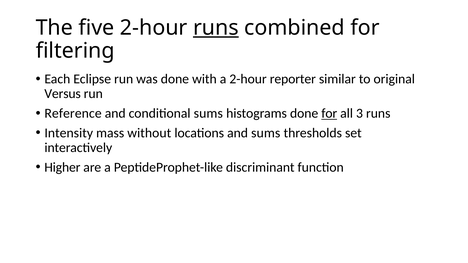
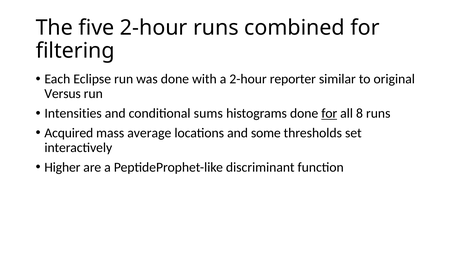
runs at (216, 28) underline: present -> none
Reference: Reference -> Intensities
3: 3 -> 8
Intensity: Intensity -> Acquired
without: without -> average
and sums: sums -> some
